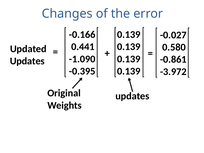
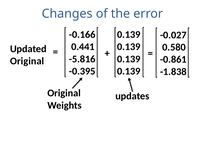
-1.090: -1.090 -> -5.816
Updates at (27, 61): Updates -> Original
-3.972: -3.972 -> -1.838
